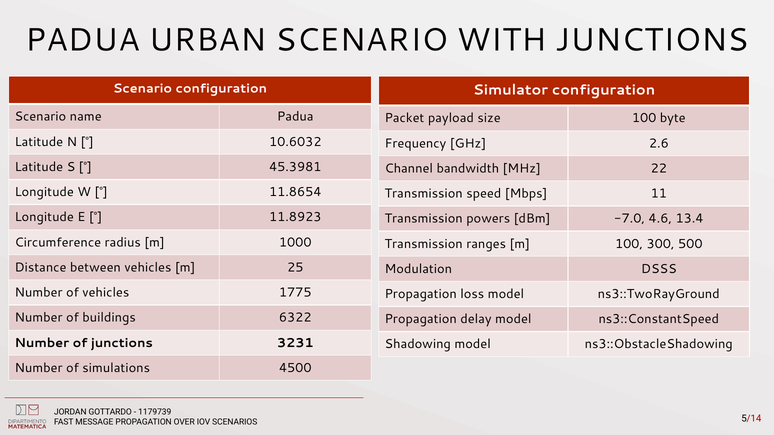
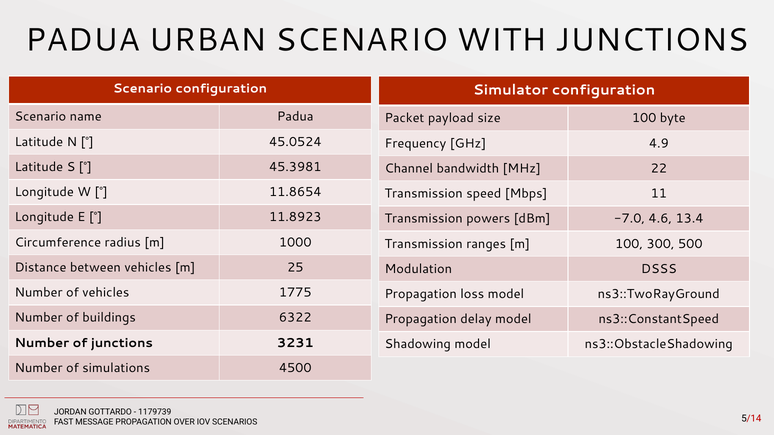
10.6032: 10.6032 -> 45.0524
2.6: 2.6 -> 4.9
